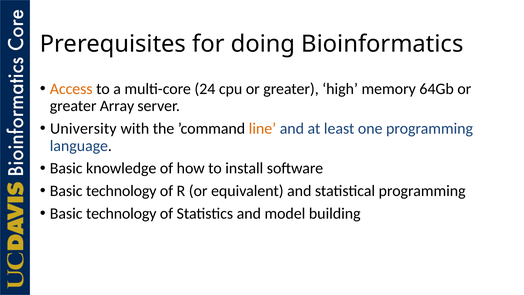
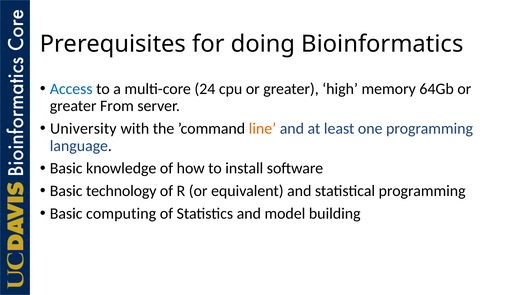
Access colour: orange -> blue
Array: Array -> From
technology at (121, 213): technology -> computing
